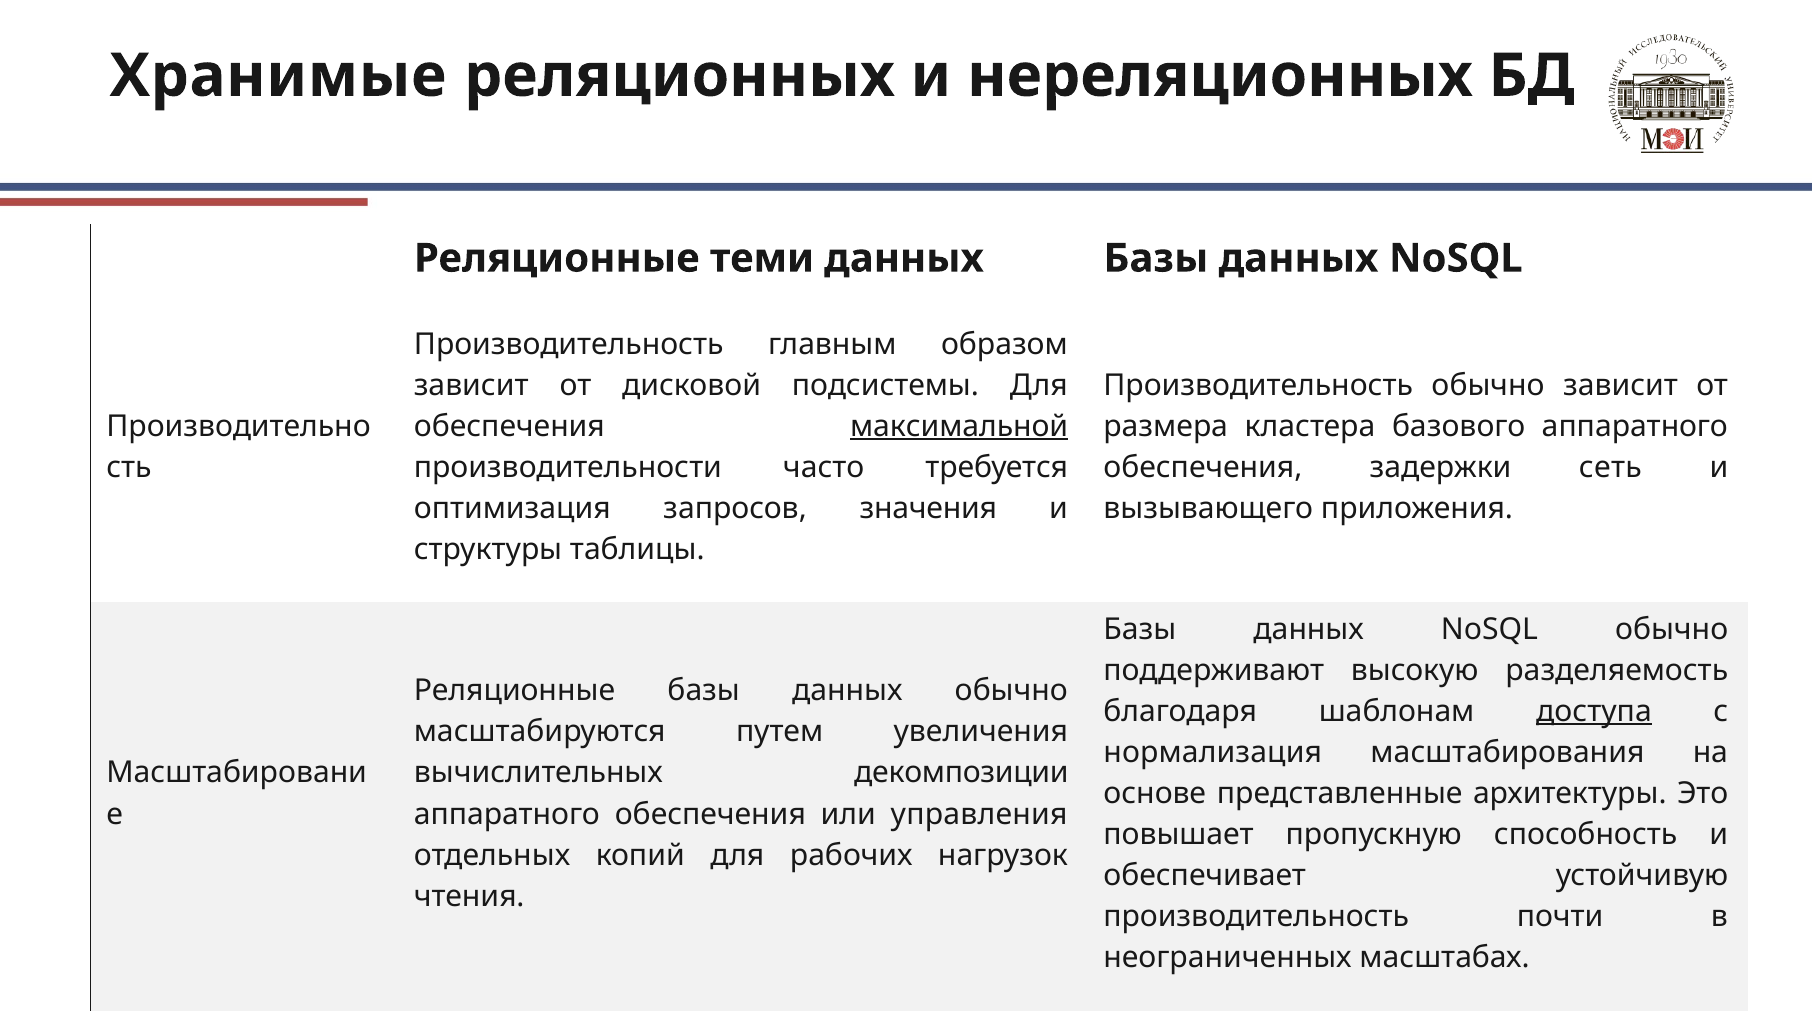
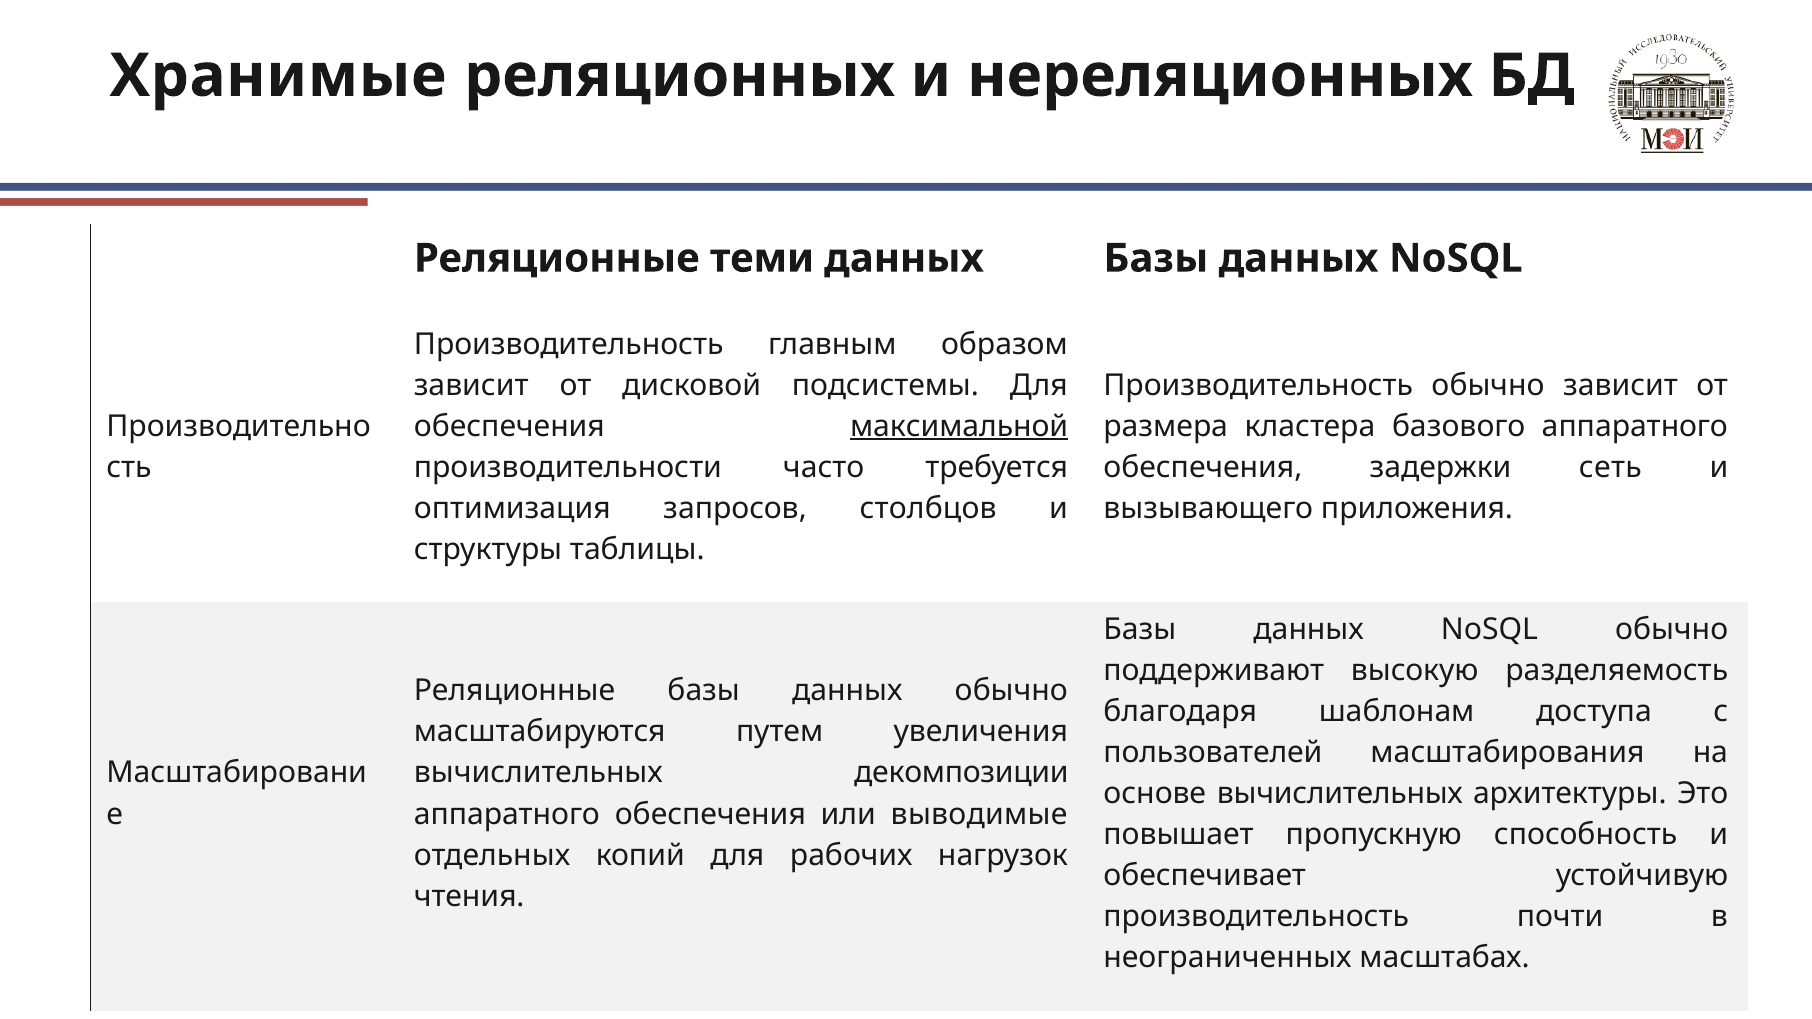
значения: значения -> столбцов
доступа underline: present -> none
нормализация: нормализация -> пользователей
основе представленные: представленные -> вычислительных
управления: управления -> выводимые
